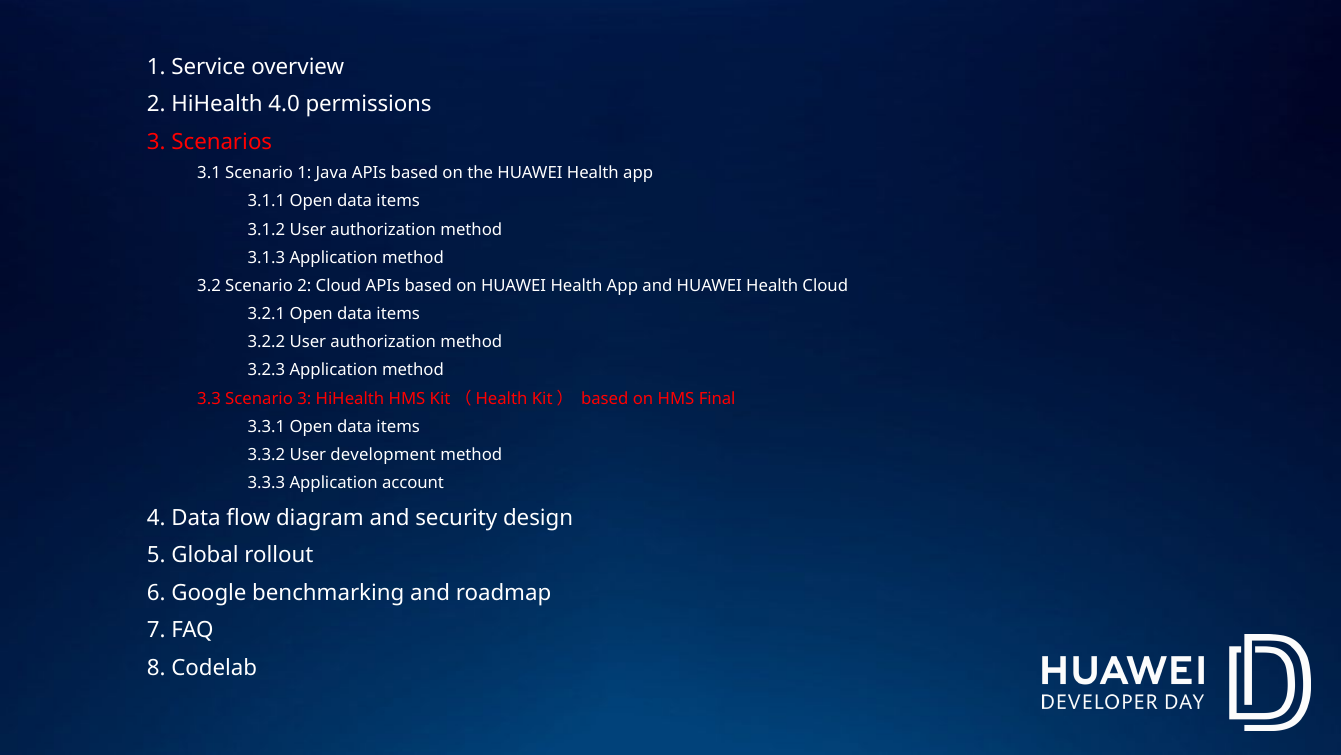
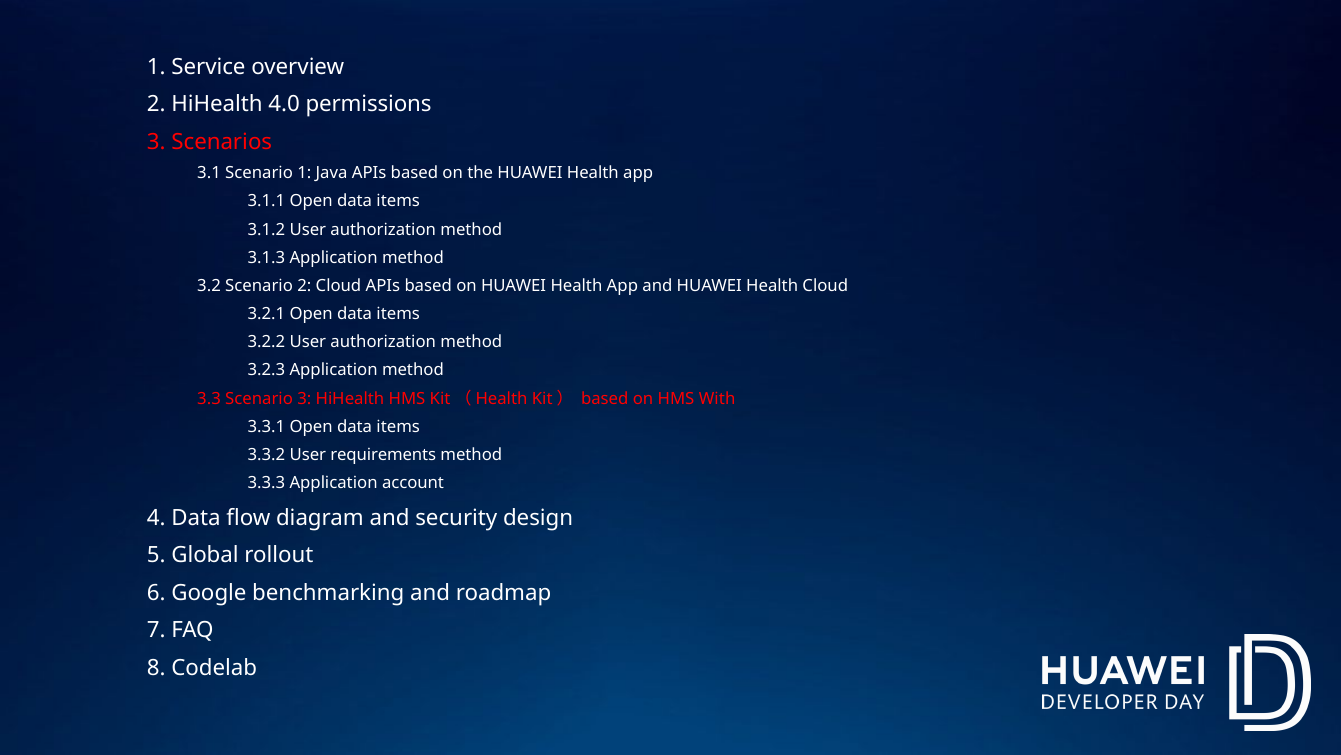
Final: Final -> With
development: development -> requirements
